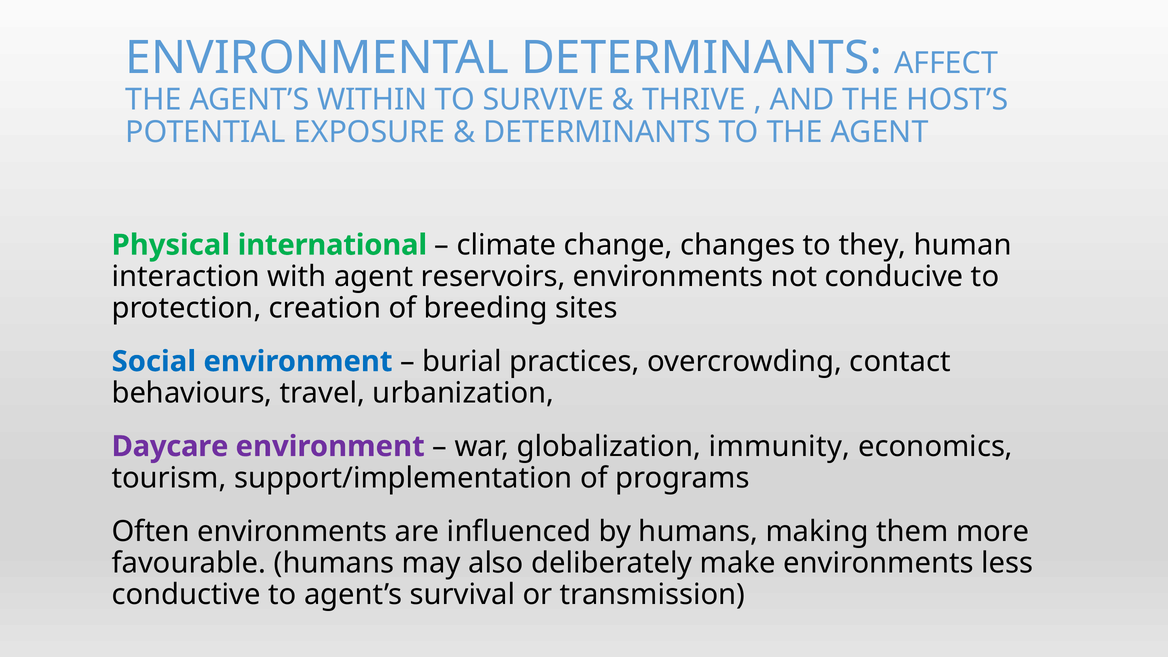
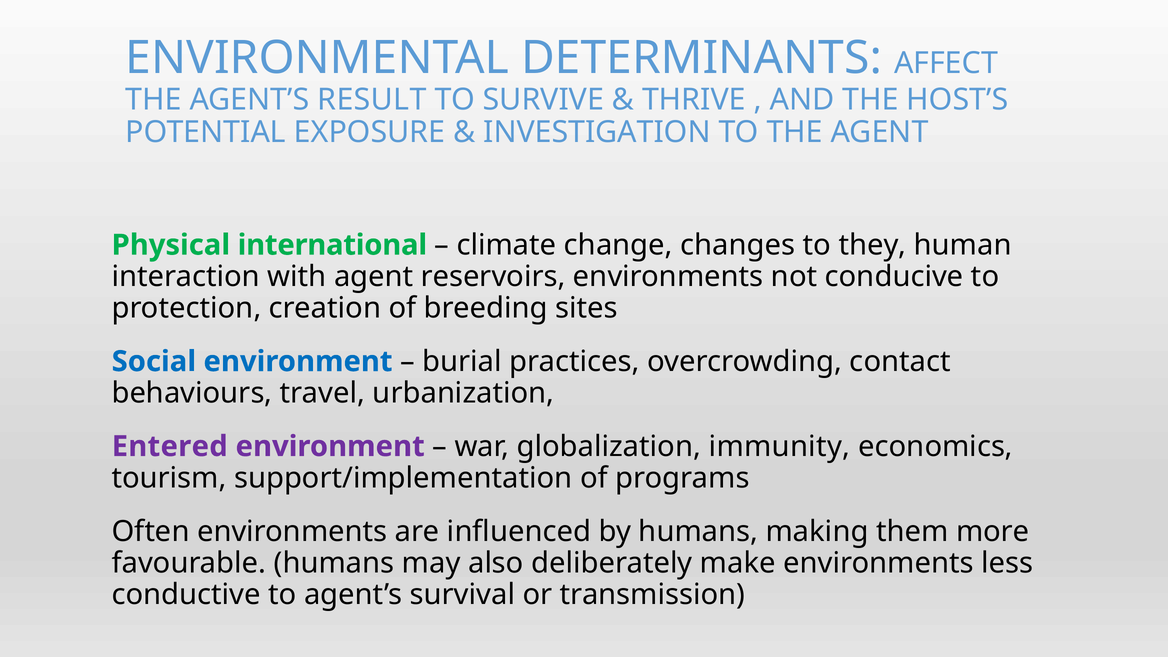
WITHIN: WITHIN -> RESULT
DETERMINANTS at (597, 132): DETERMINANTS -> INVESTIGATION
Daycare: Daycare -> Entered
